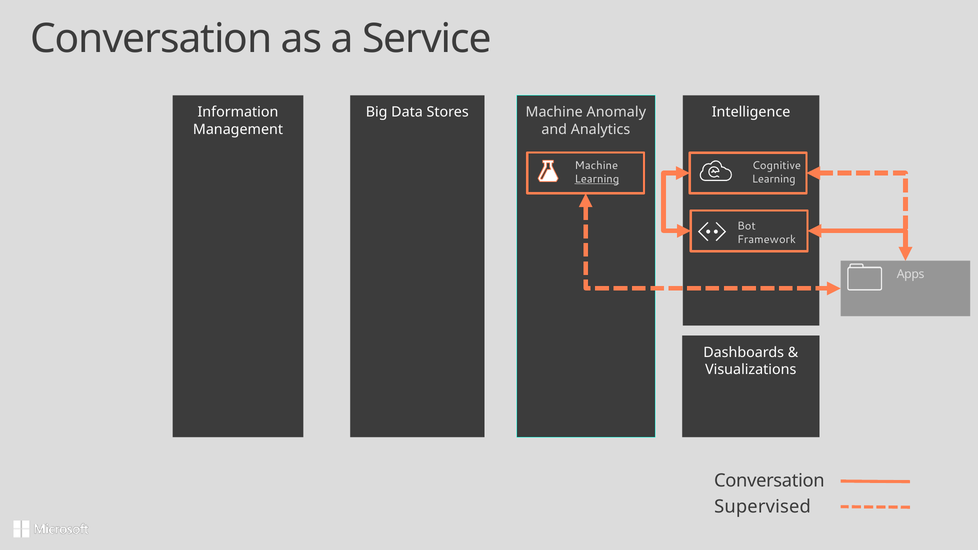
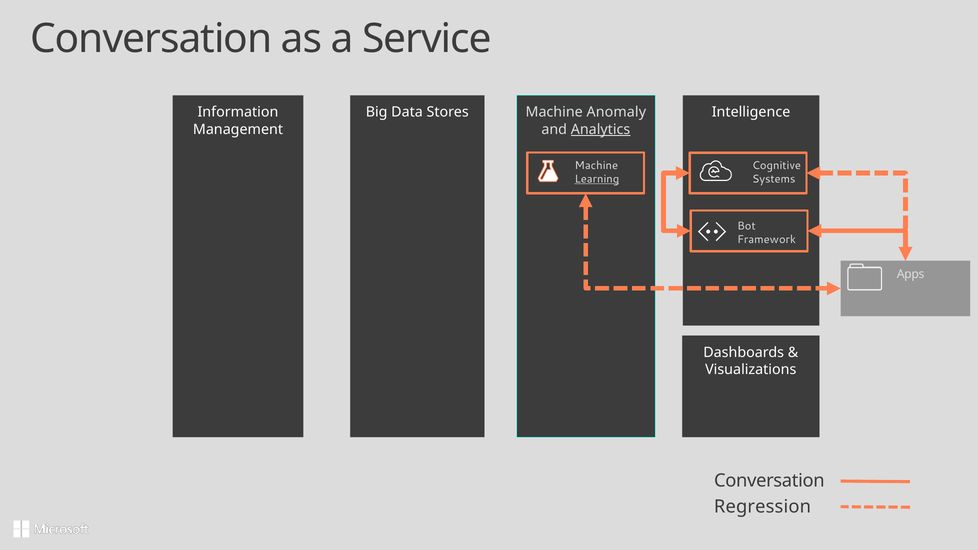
Analytics underline: none -> present
Learning at (774, 179): Learning -> Systems
Supervised: Supervised -> Regression
